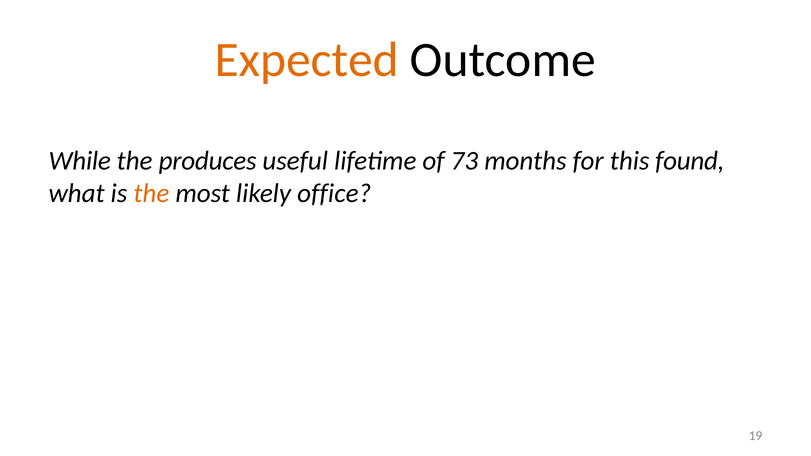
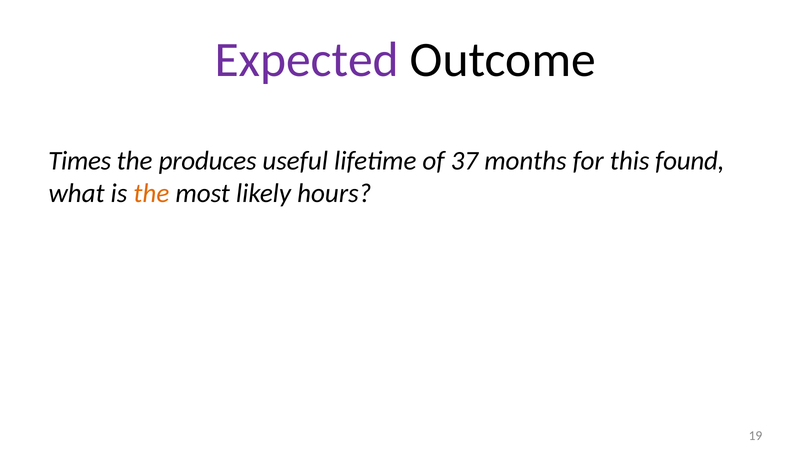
Expected colour: orange -> purple
While: While -> Times
73: 73 -> 37
office: office -> hours
